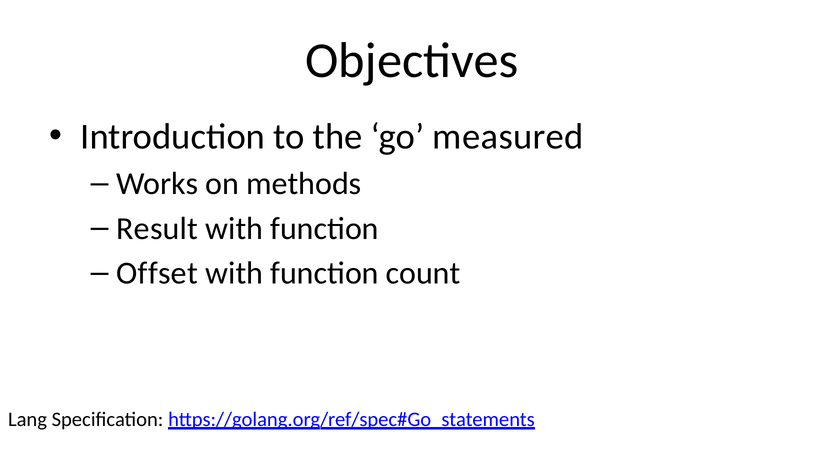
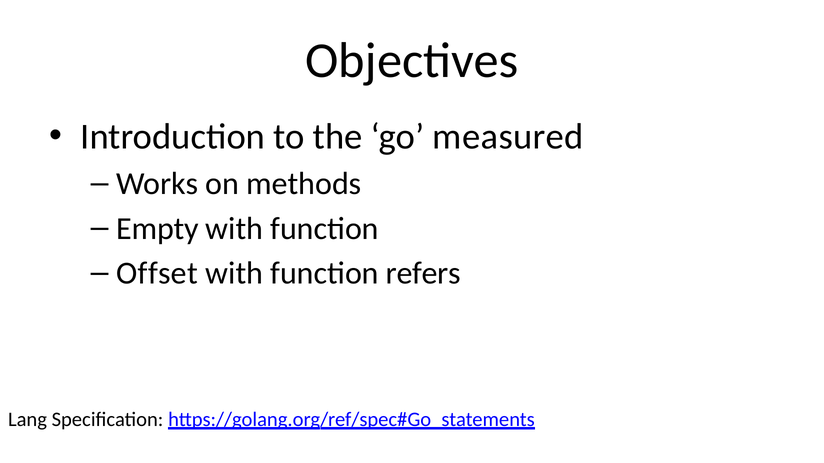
Result: Result -> Empty
count: count -> refers
